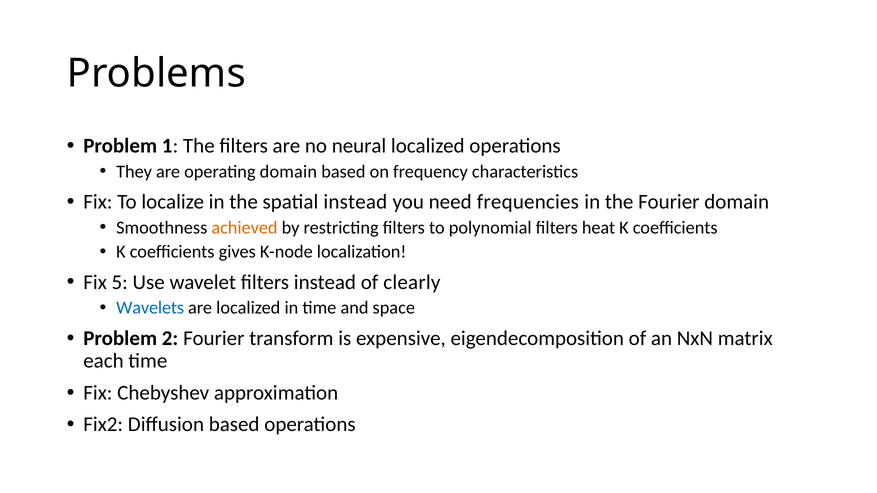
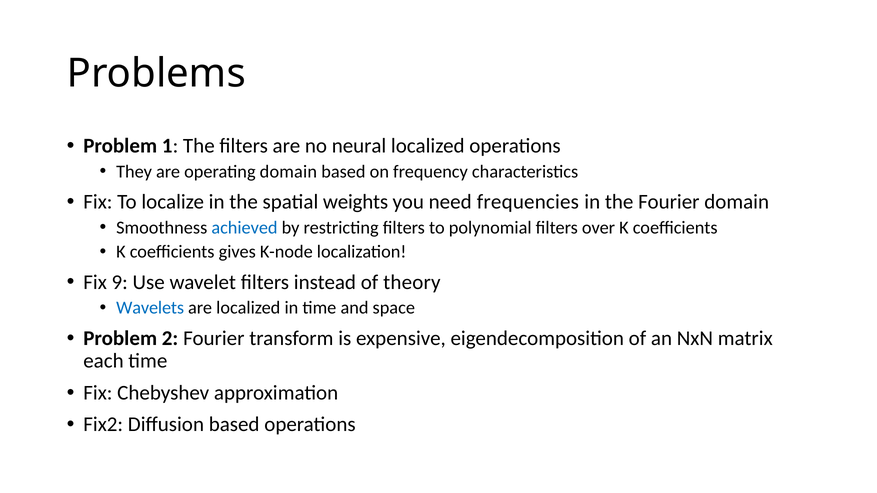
spatial instead: instead -> weights
achieved colour: orange -> blue
heat: heat -> over
5: 5 -> 9
clearly: clearly -> theory
